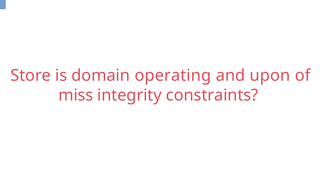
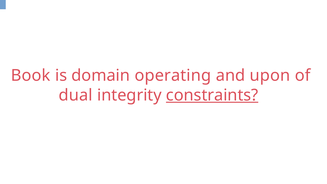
Store: Store -> Book
miss: miss -> dual
constraints underline: none -> present
